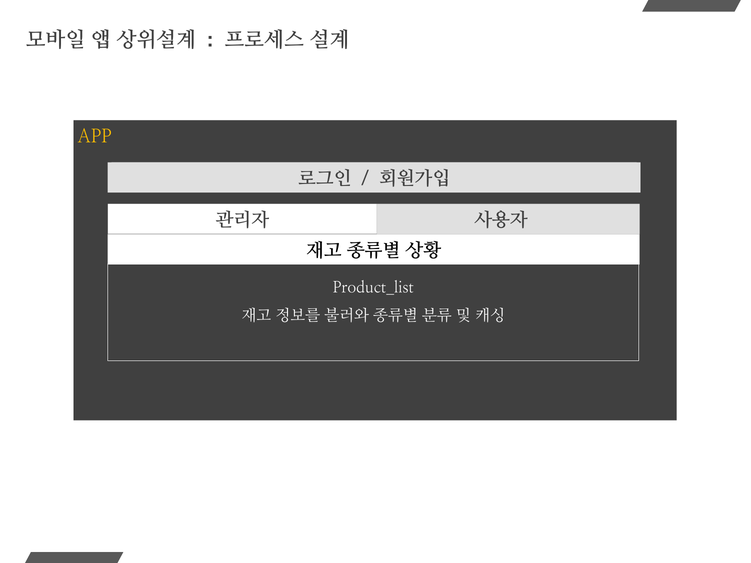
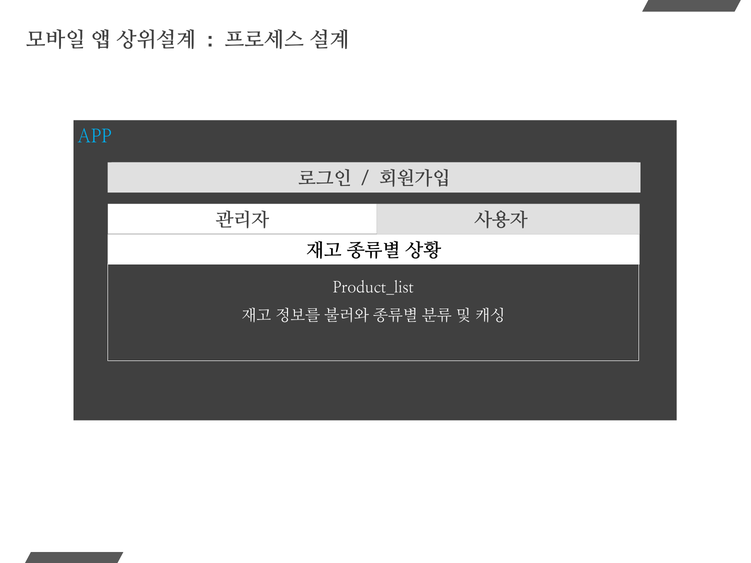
APP colour: yellow -> light blue
